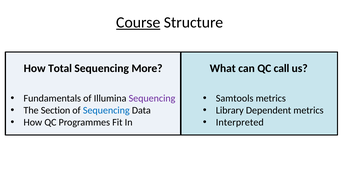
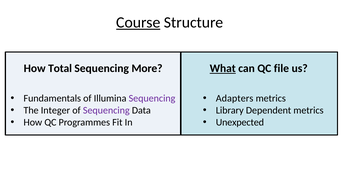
What underline: none -> present
call: call -> file
Samtools: Samtools -> Adapters
Section: Section -> Integer
Sequencing at (106, 110) colour: blue -> purple
Interpreted: Interpreted -> Unexpected
